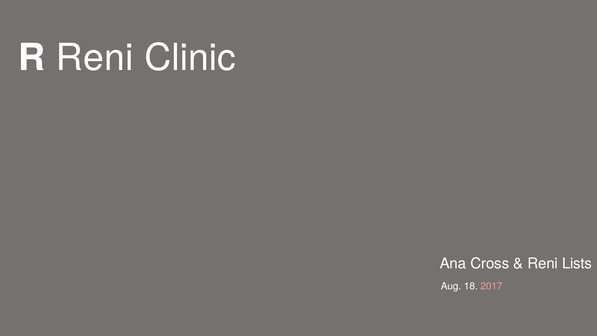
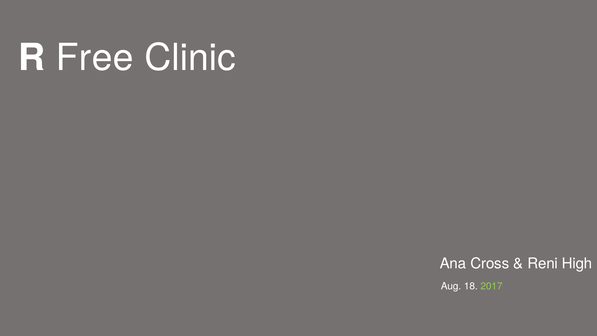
R Reni: Reni -> Free
Lists: Lists -> High
2017 colour: pink -> light green
